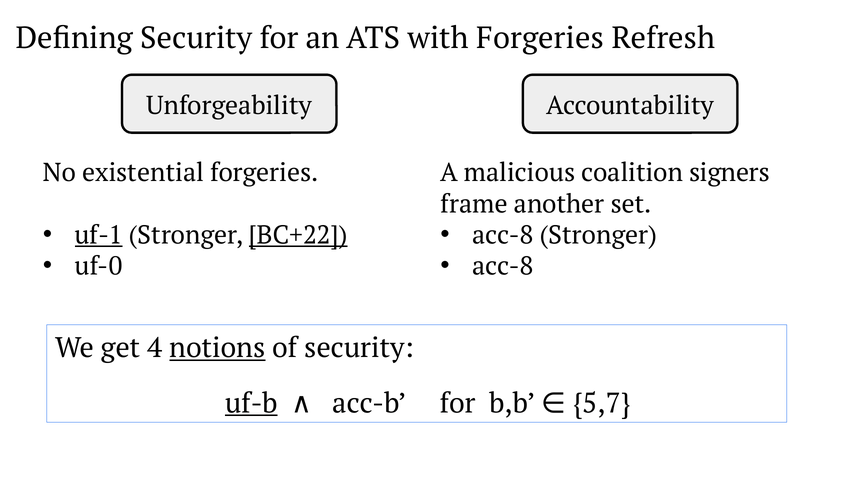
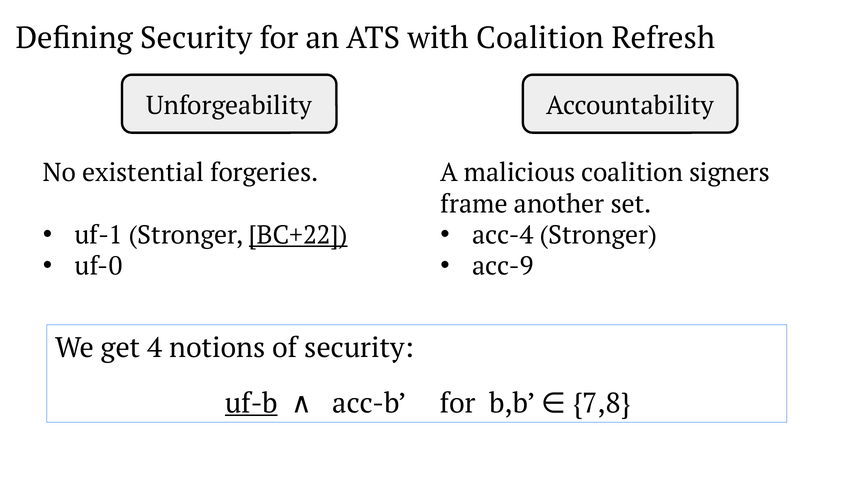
with Forgeries: Forgeries -> Coalition
uf-1 underline: present -> none
acc-8 at (503, 235): acc-8 -> acc-4
acc-8 at (503, 266): acc-8 -> acc-9
notions underline: present -> none
5,7: 5,7 -> 7,8
